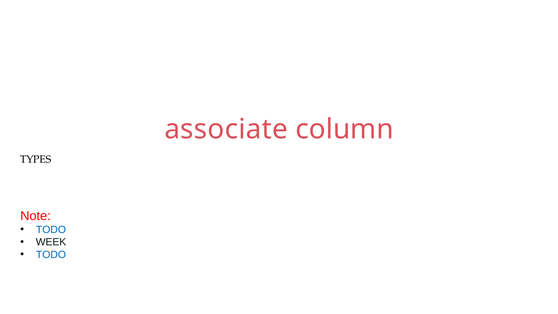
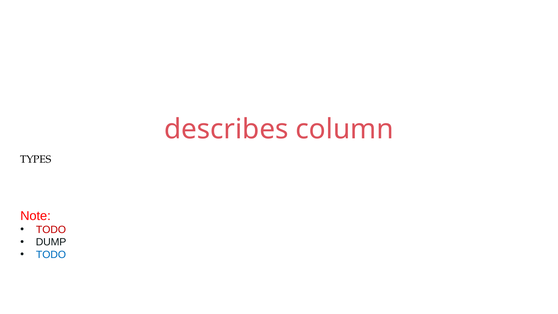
associate: associate -> describes
TODO at (51, 230) colour: blue -> red
WEEK: WEEK -> DUMP
